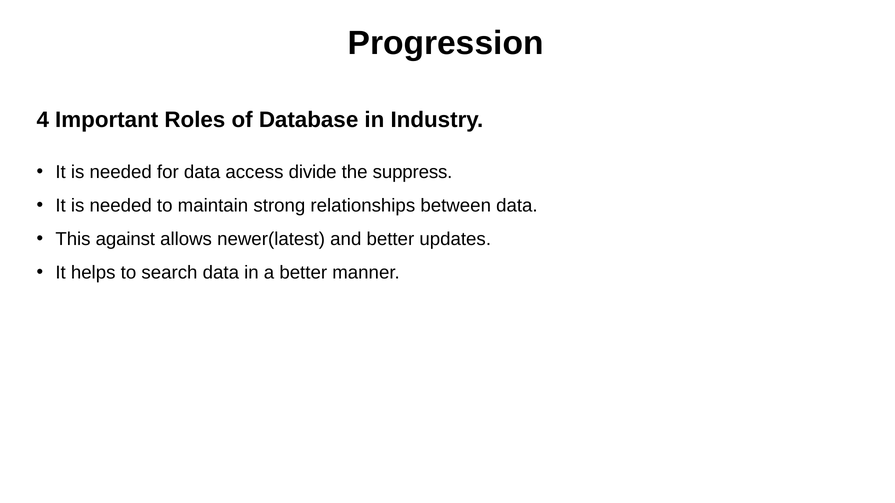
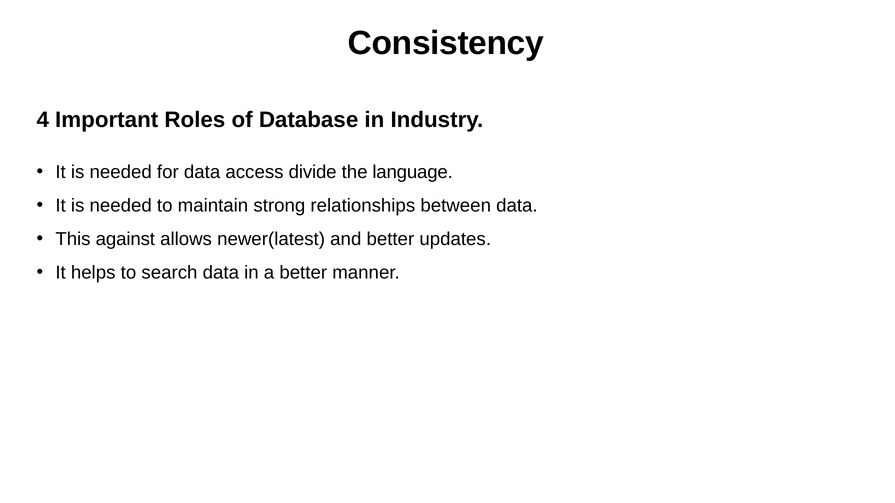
Progression: Progression -> Consistency
suppress: suppress -> language
